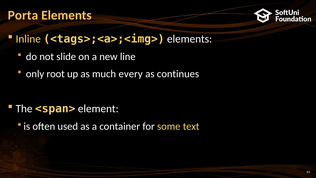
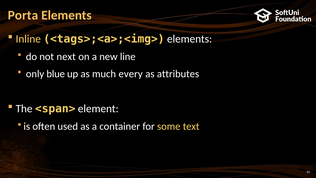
slide: slide -> next
root: root -> blue
continues: continues -> attributes
